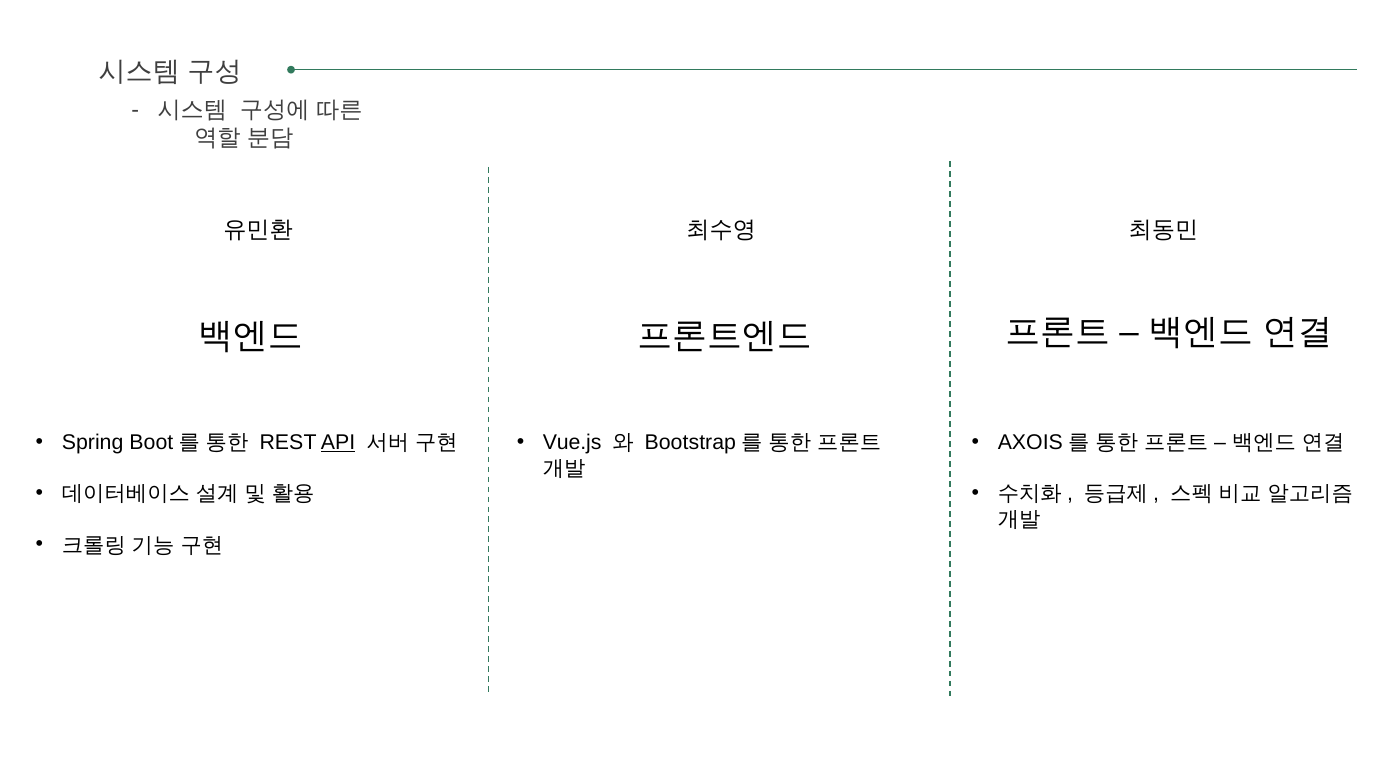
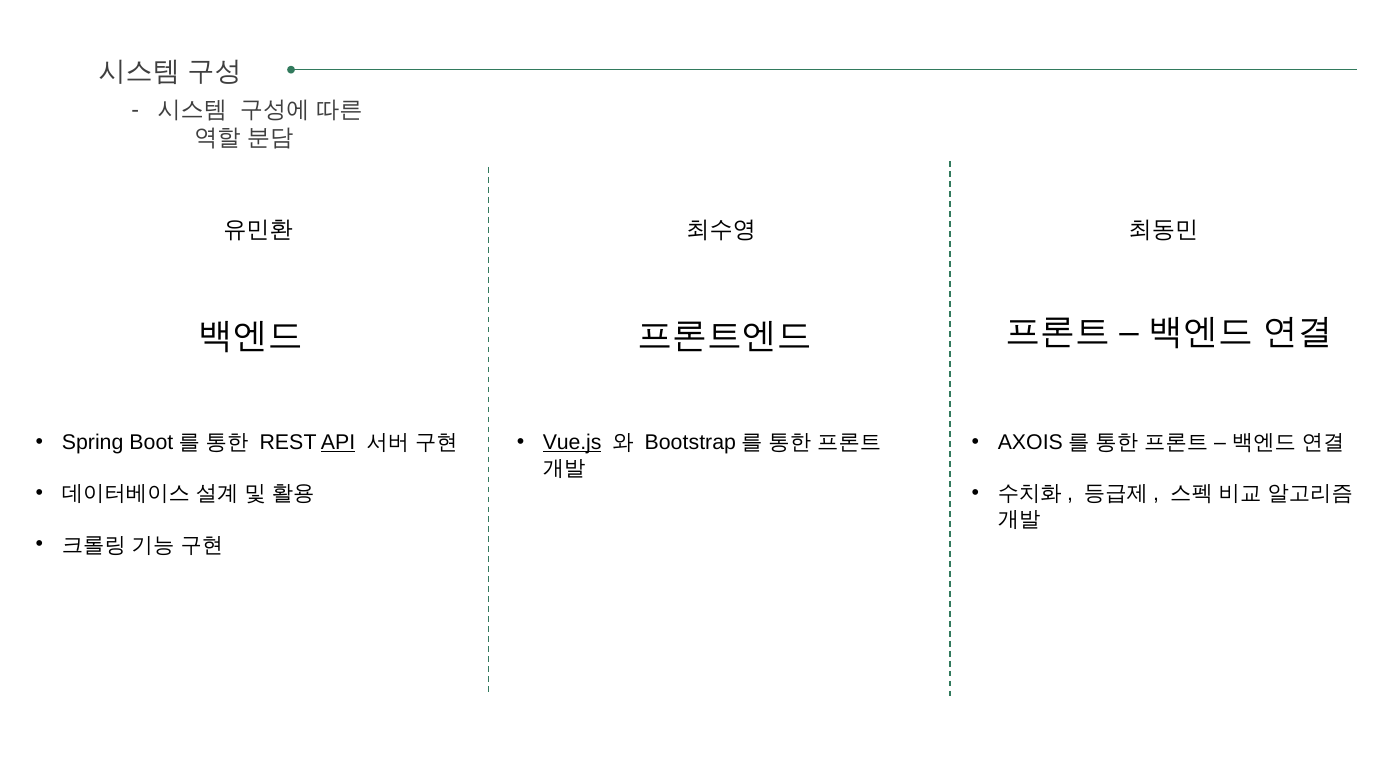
Vue.js underline: none -> present
